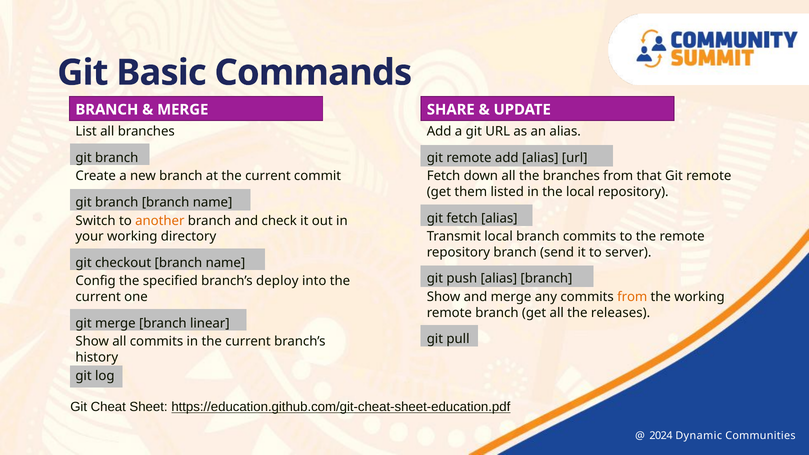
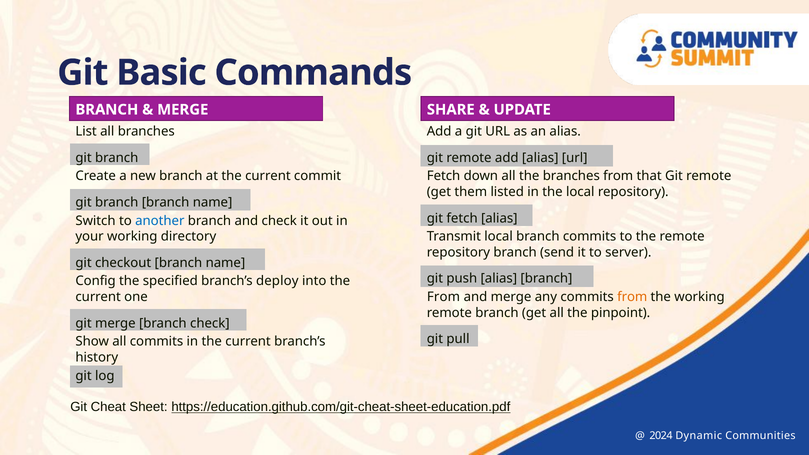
another colour: orange -> blue
Show at (444, 297): Show -> From
releases: releases -> pinpoint
branch linear: linear -> check
